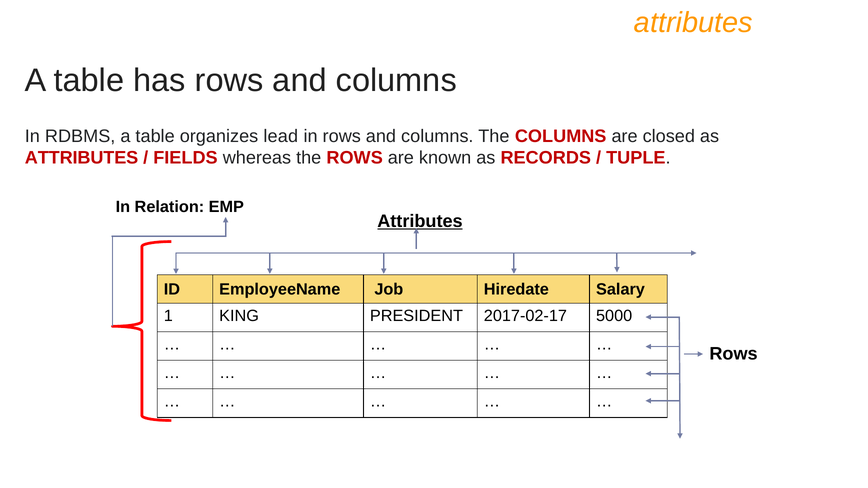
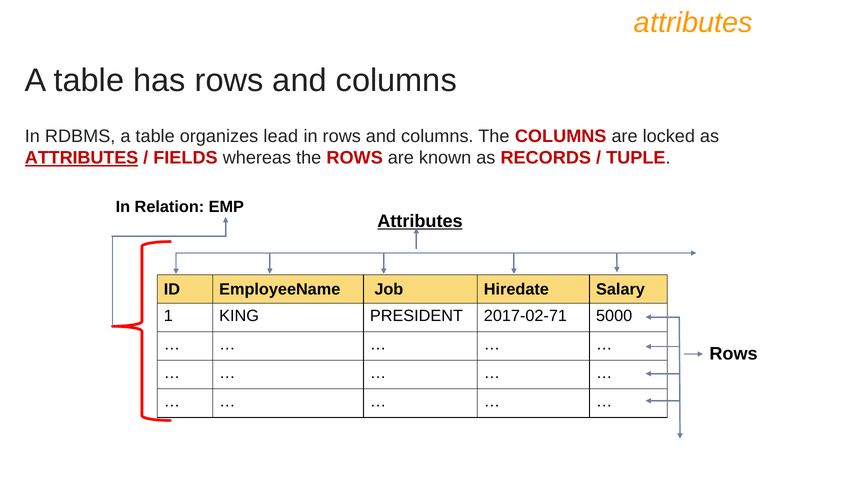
closed: closed -> locked
ATTRIBUTES at (82, 158) underline: none -> present
2017-02-17: 2017-02-17 -> 2017-02-71
